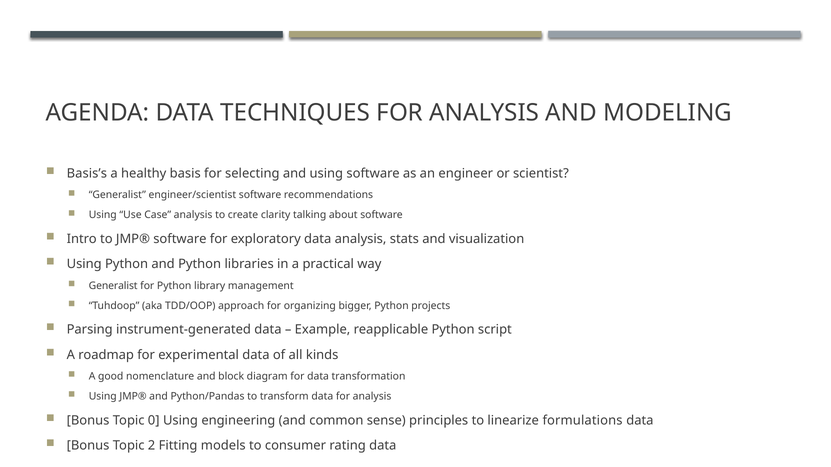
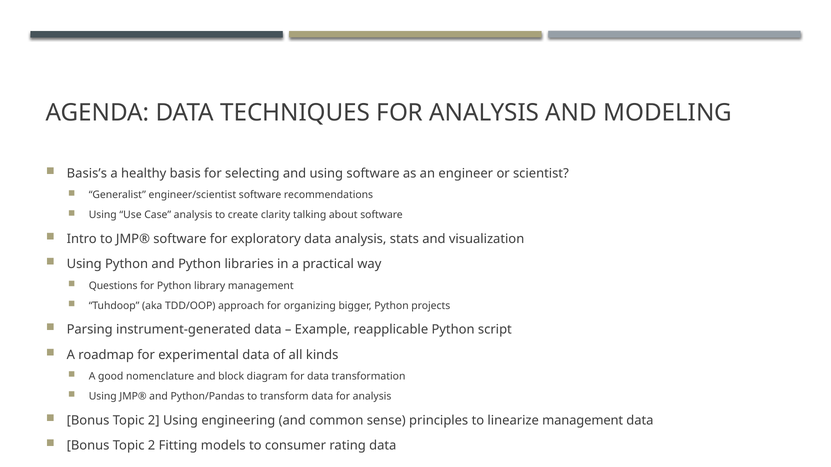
Generalist at (113, 286): Generalist -> Questions
0 at (154, 421): 0 -> 2
linearize formulations: formulations -> management
